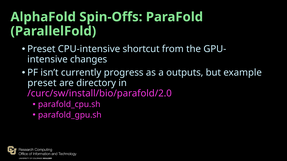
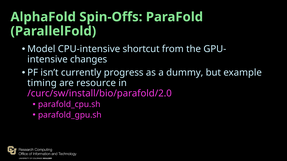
Preset at (41, 49): Preset -> Model
outputs: outputs -> dummy
preset at (42, 83): preset -> timing
directory: directory -> resource
